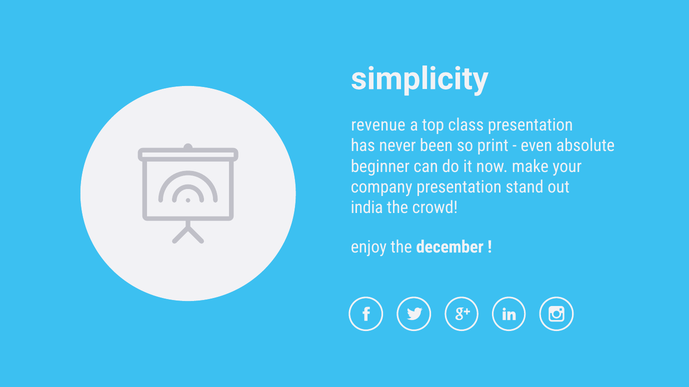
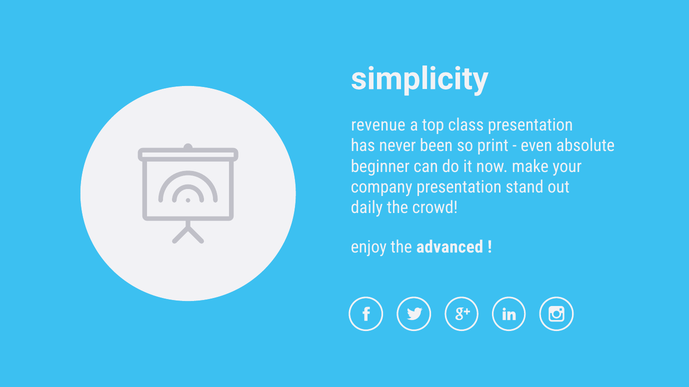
india: india -> daily
december: december -> advanced
